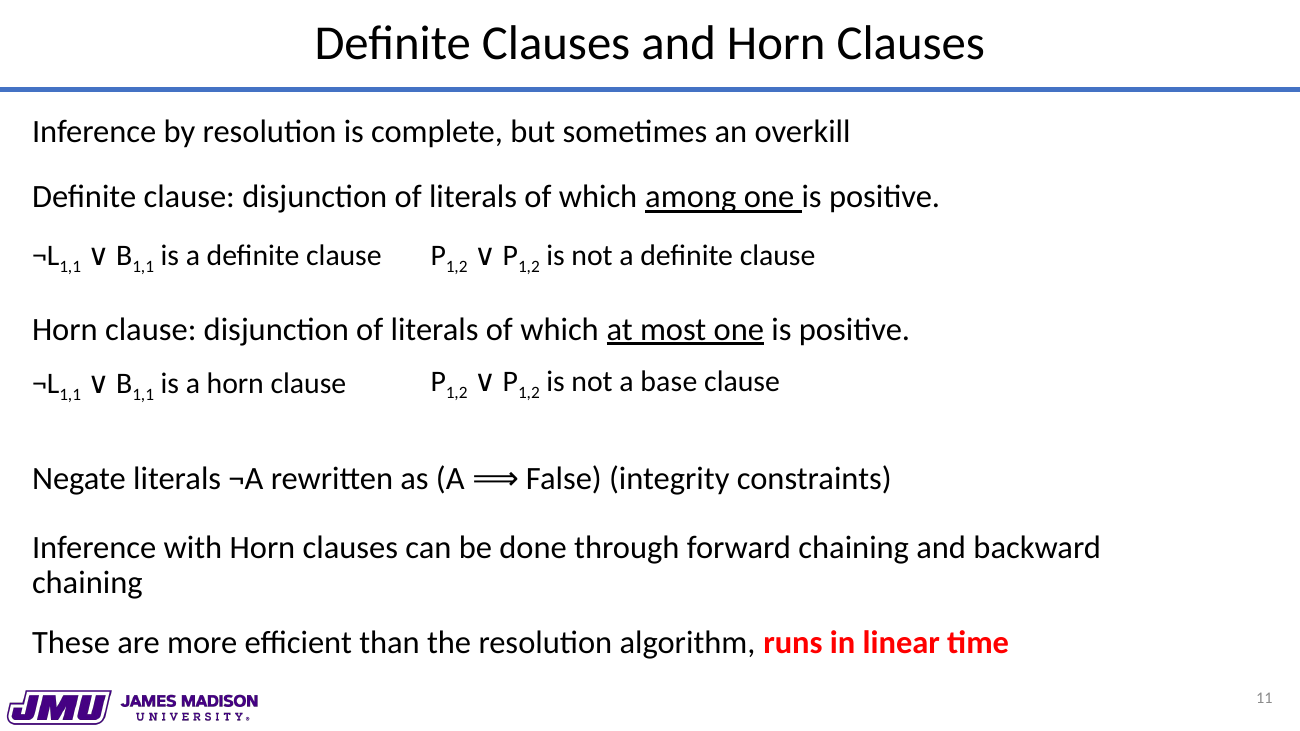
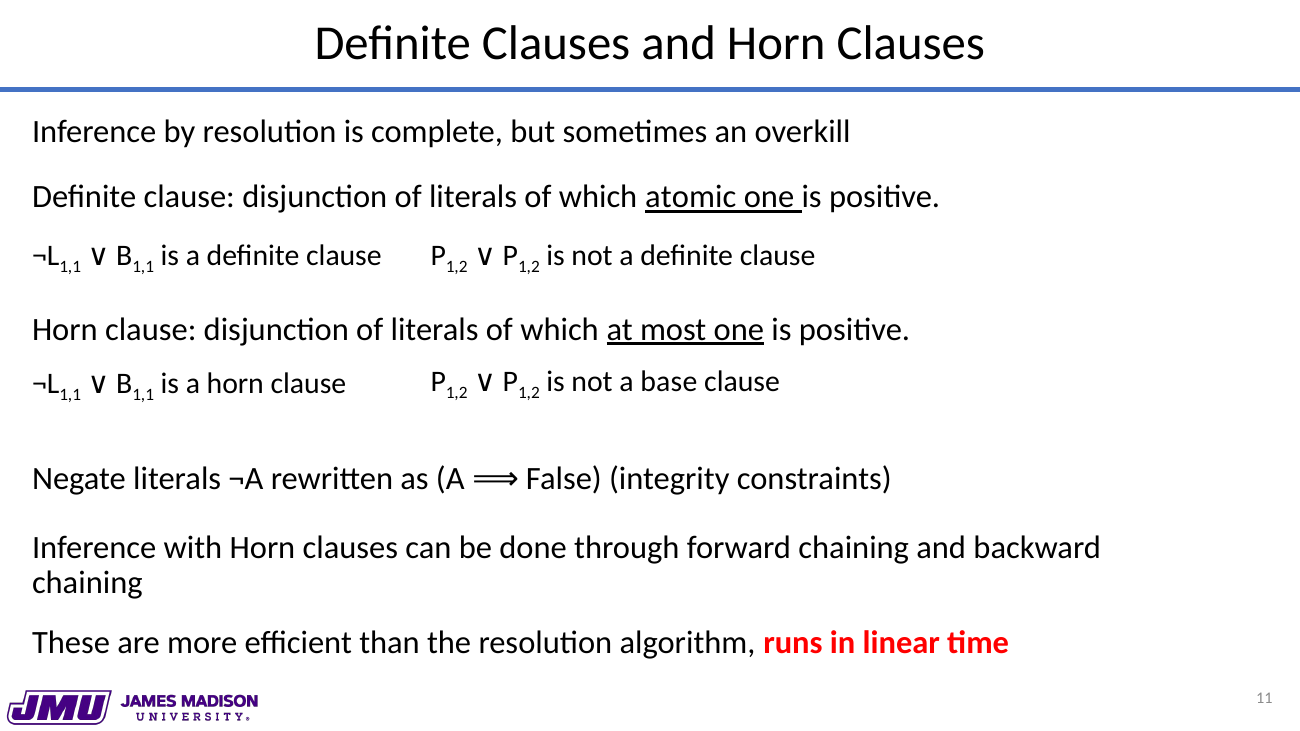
among: among -> atomic
